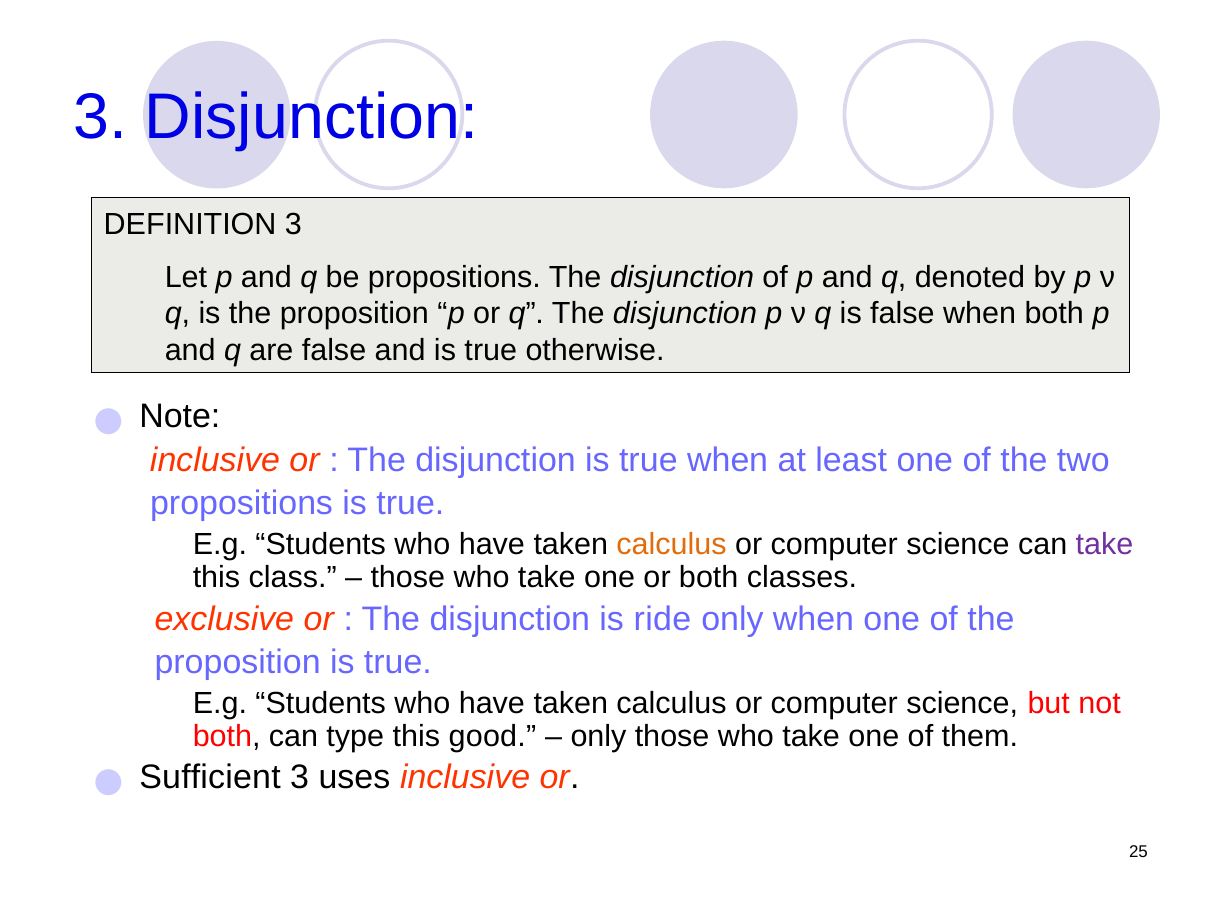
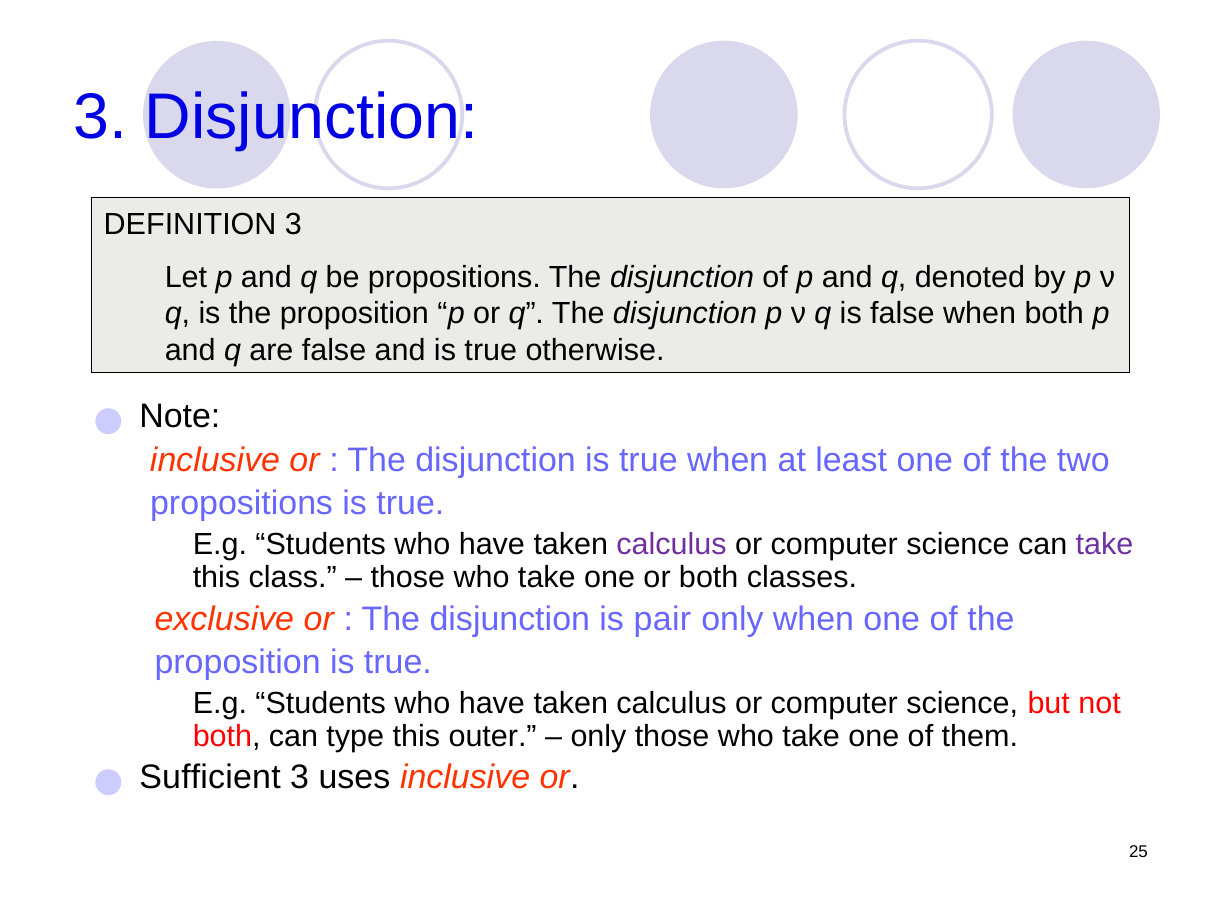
calculus at (672, 544) colour: orange -> purple
ride: ride -> pair
good: good -> outer
